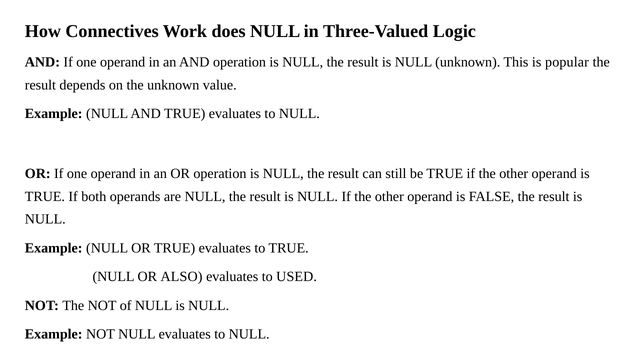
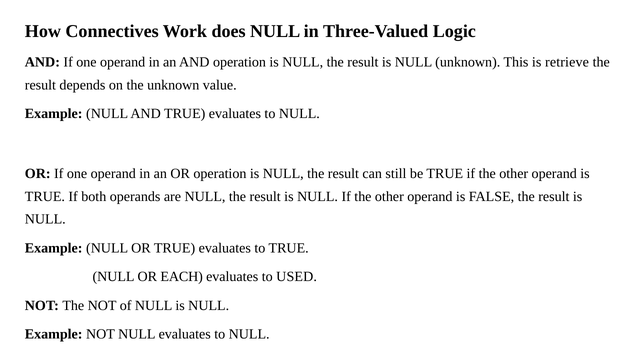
popular: popular -> retrieve
ALSO: ALSO -> EACH
